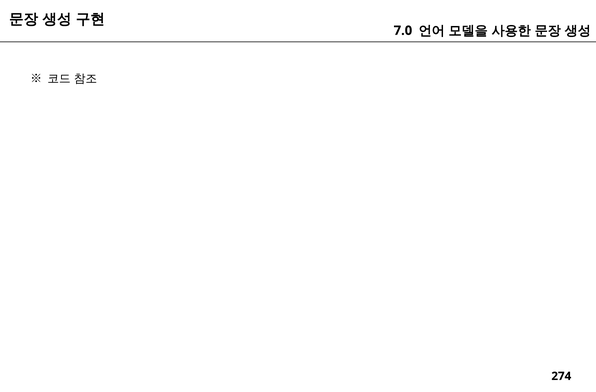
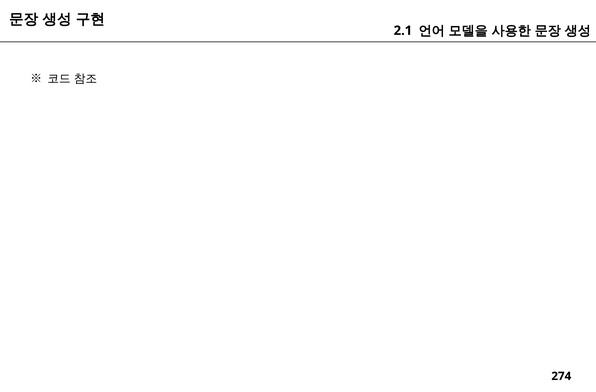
7.0: 7.0 -> 2.1
